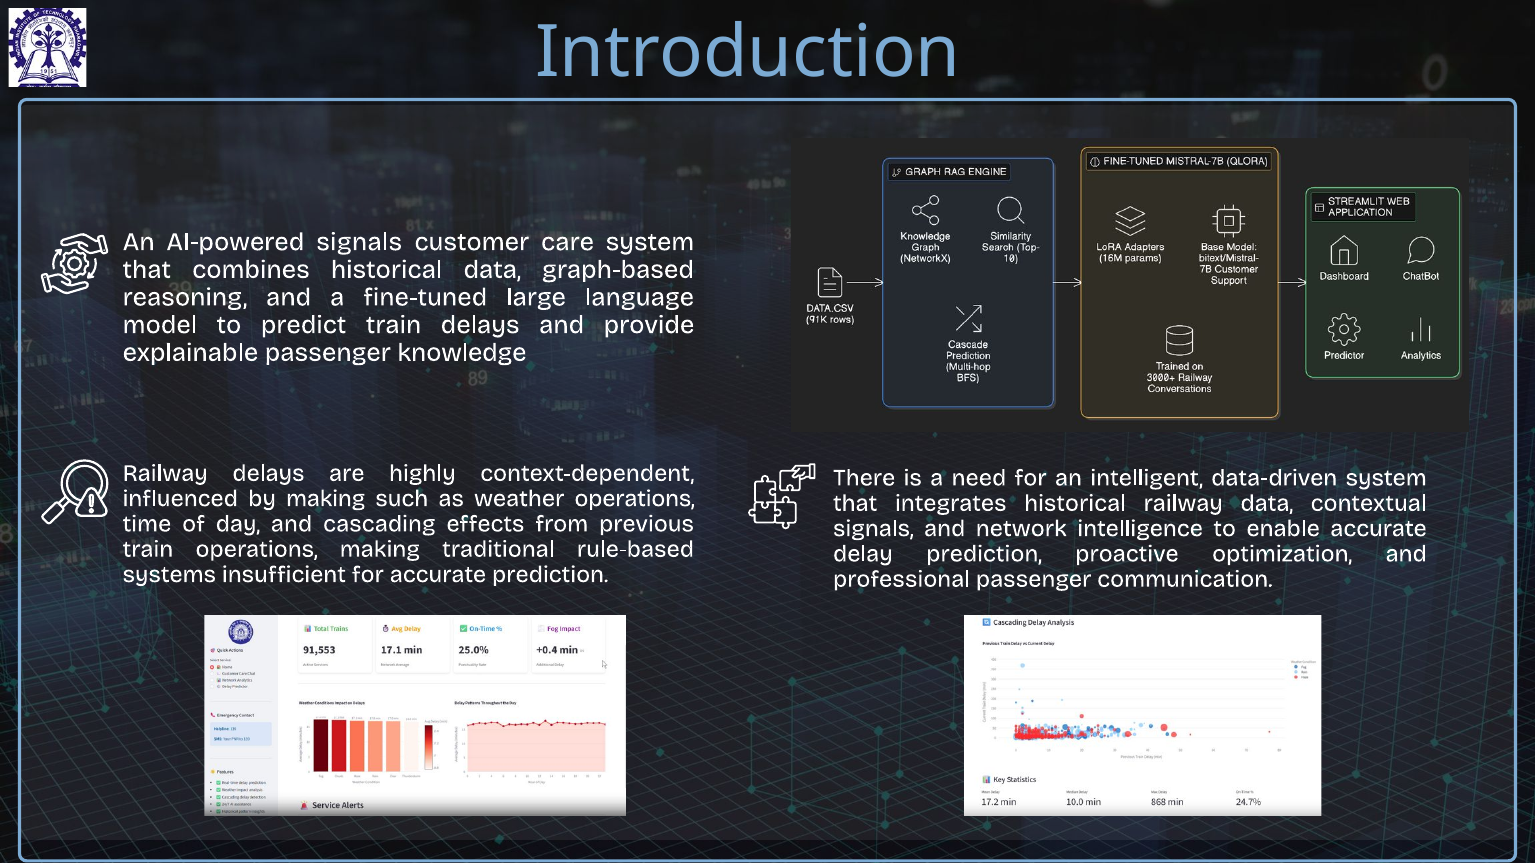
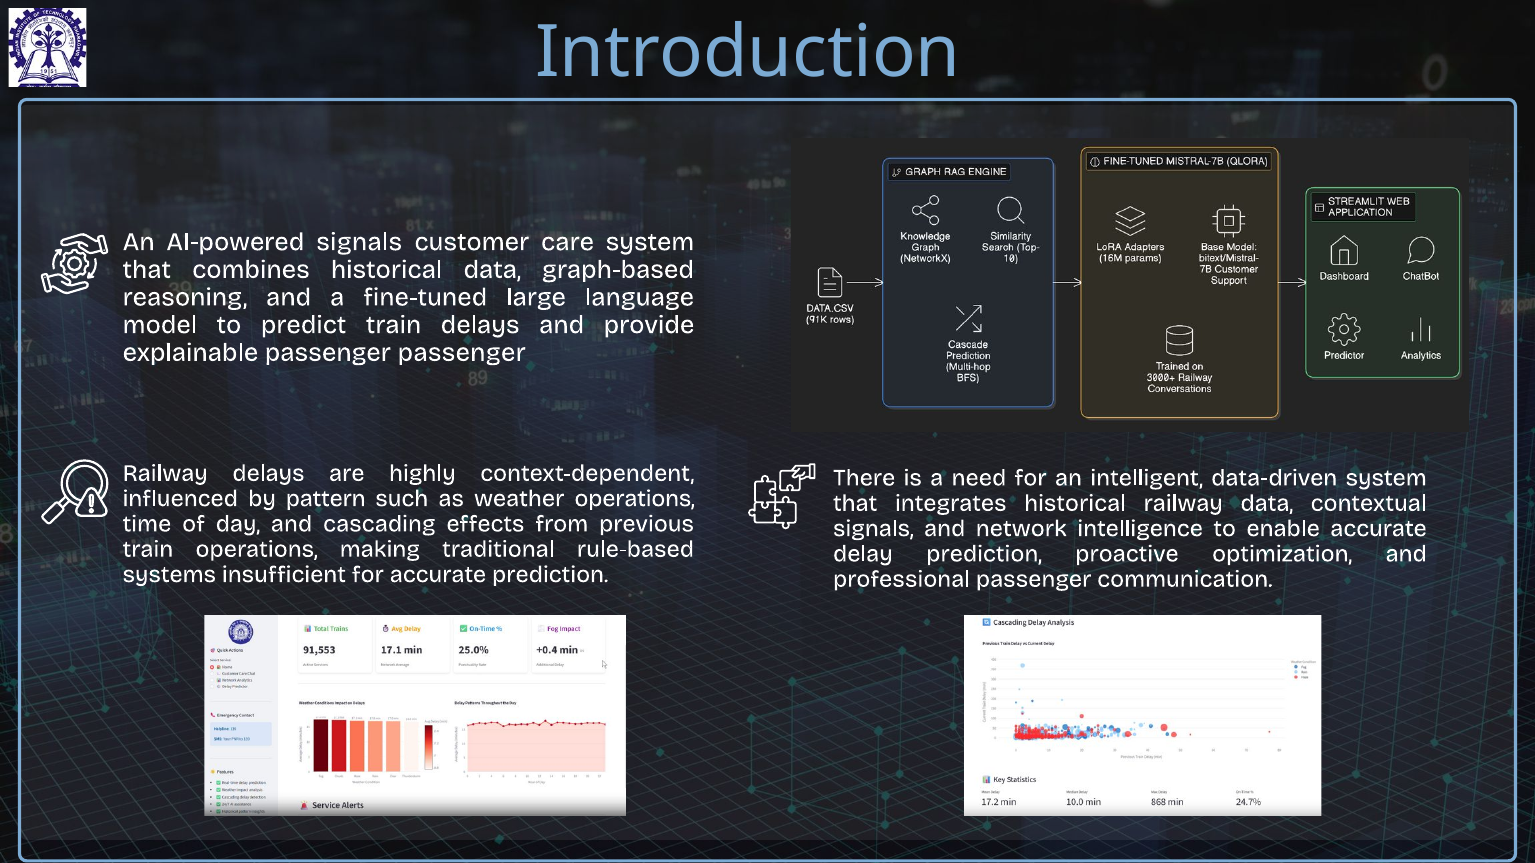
passenger knowledge: knowledge -> passenger
by making: making -> pattern
